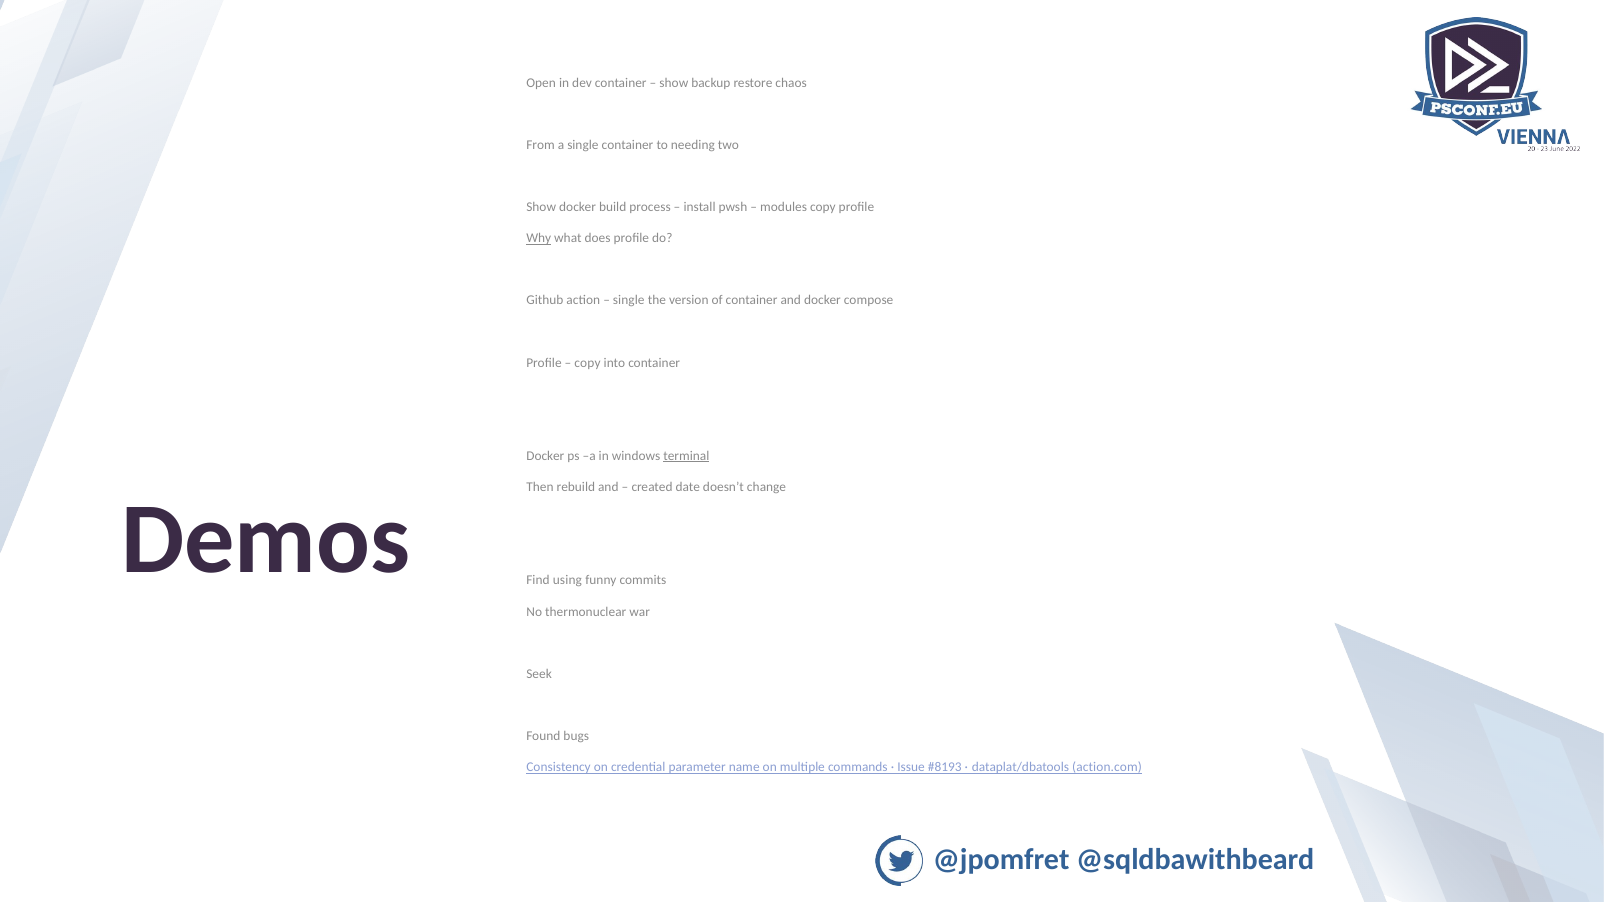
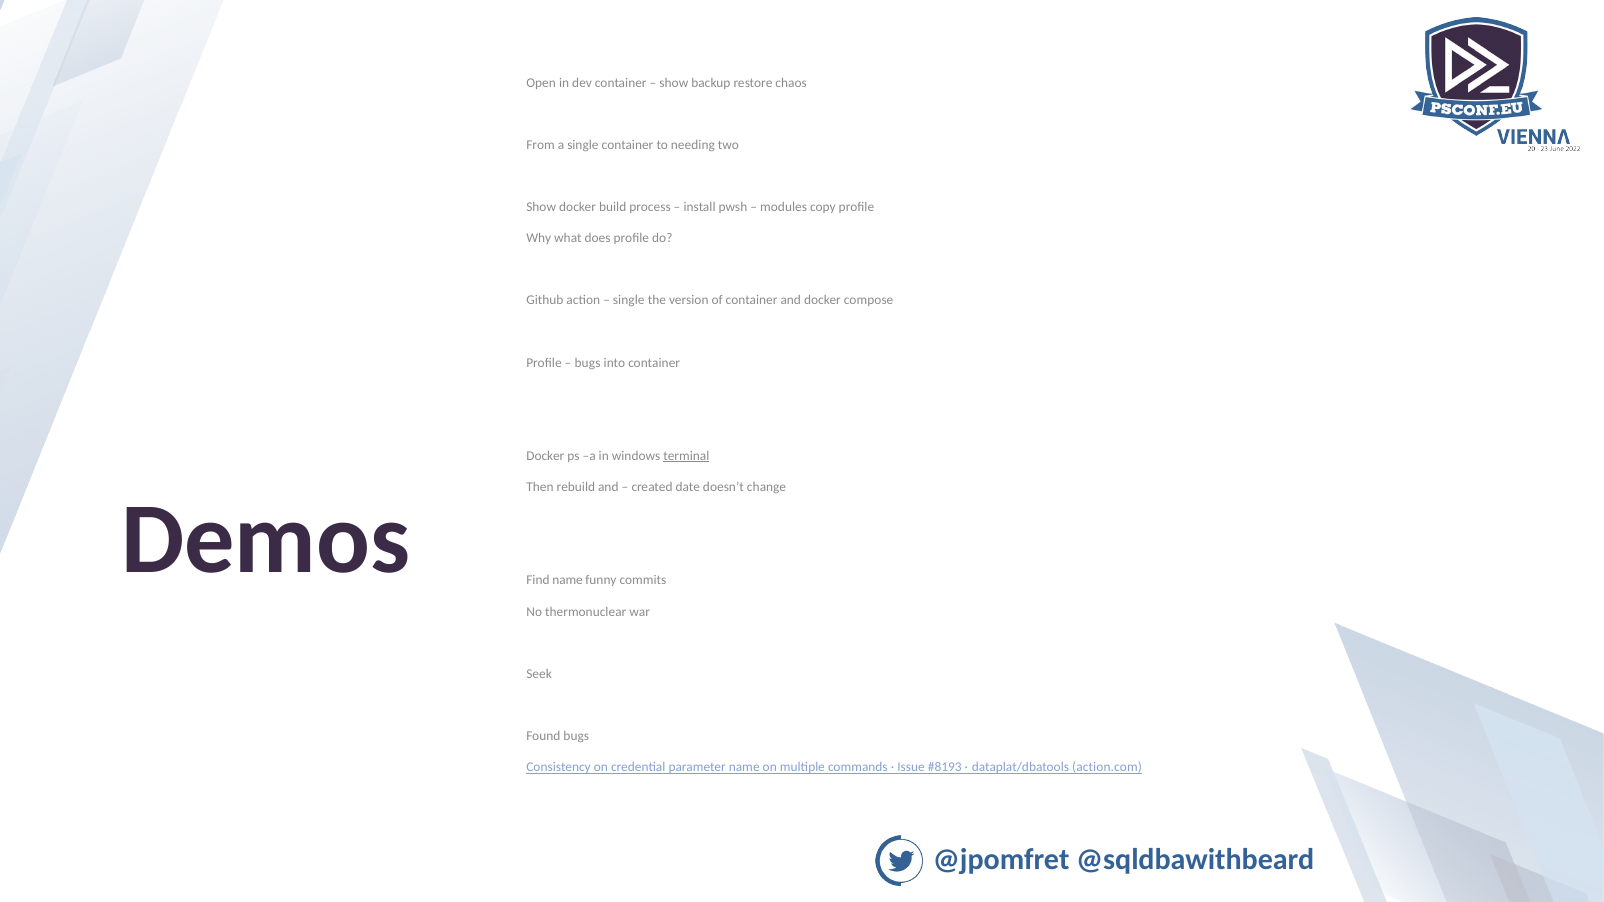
Why underline: present -> none
copy at (588, 363): copy -> bugs
Find using: using -> name
